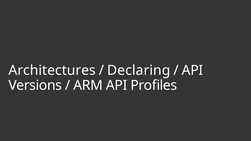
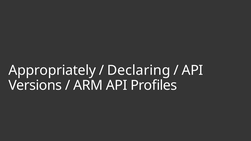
Architectures: Architectures -> Appropriately
